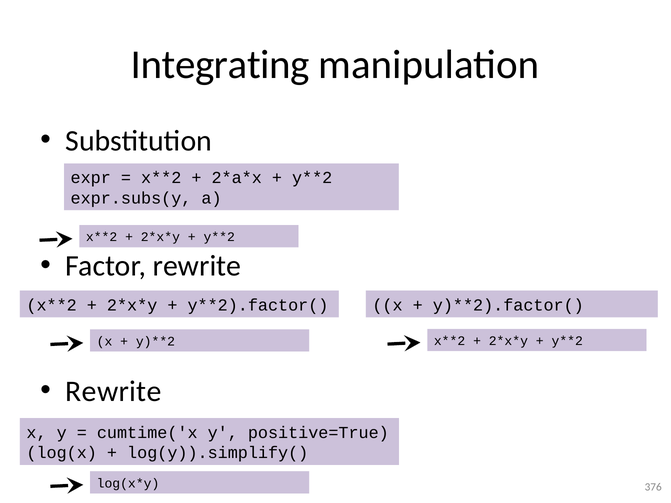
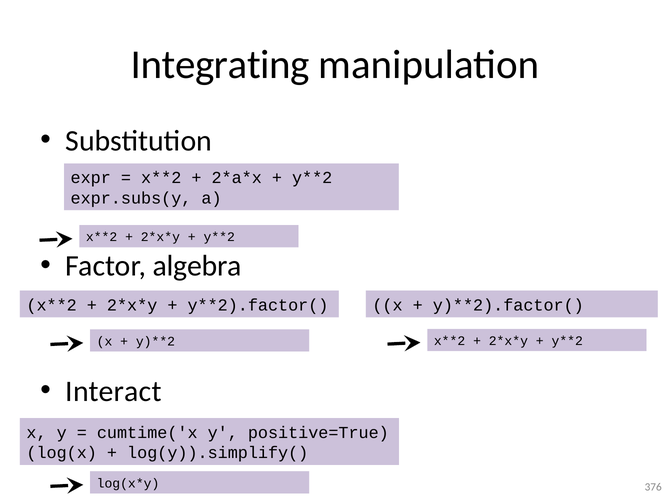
Factor rewrite: rewrite -> algebra
Rewrite at (113, 391): Rewrite -> Interact
